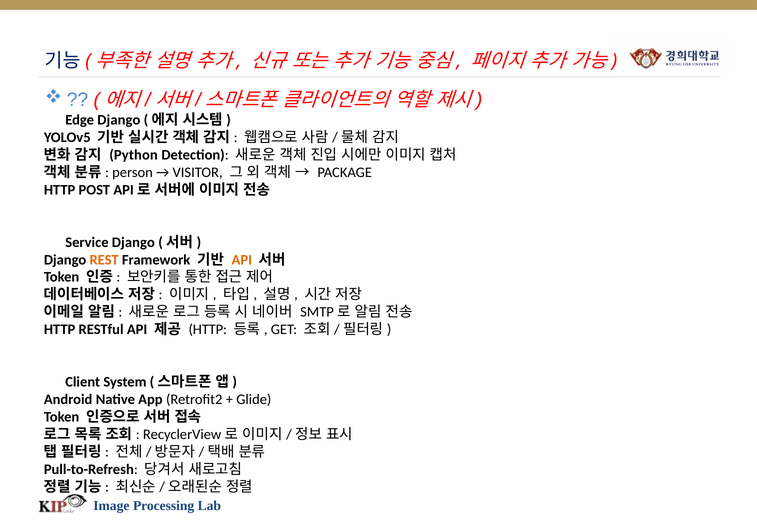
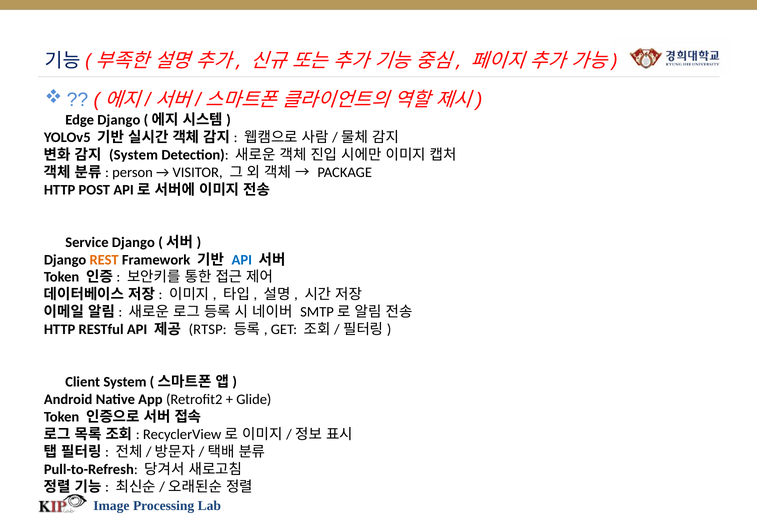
Python at (134, 155): Python -> System
API at (242, 260) colour: orange -> blue
HTTP at (208, 330): HTTP -> RTSP
